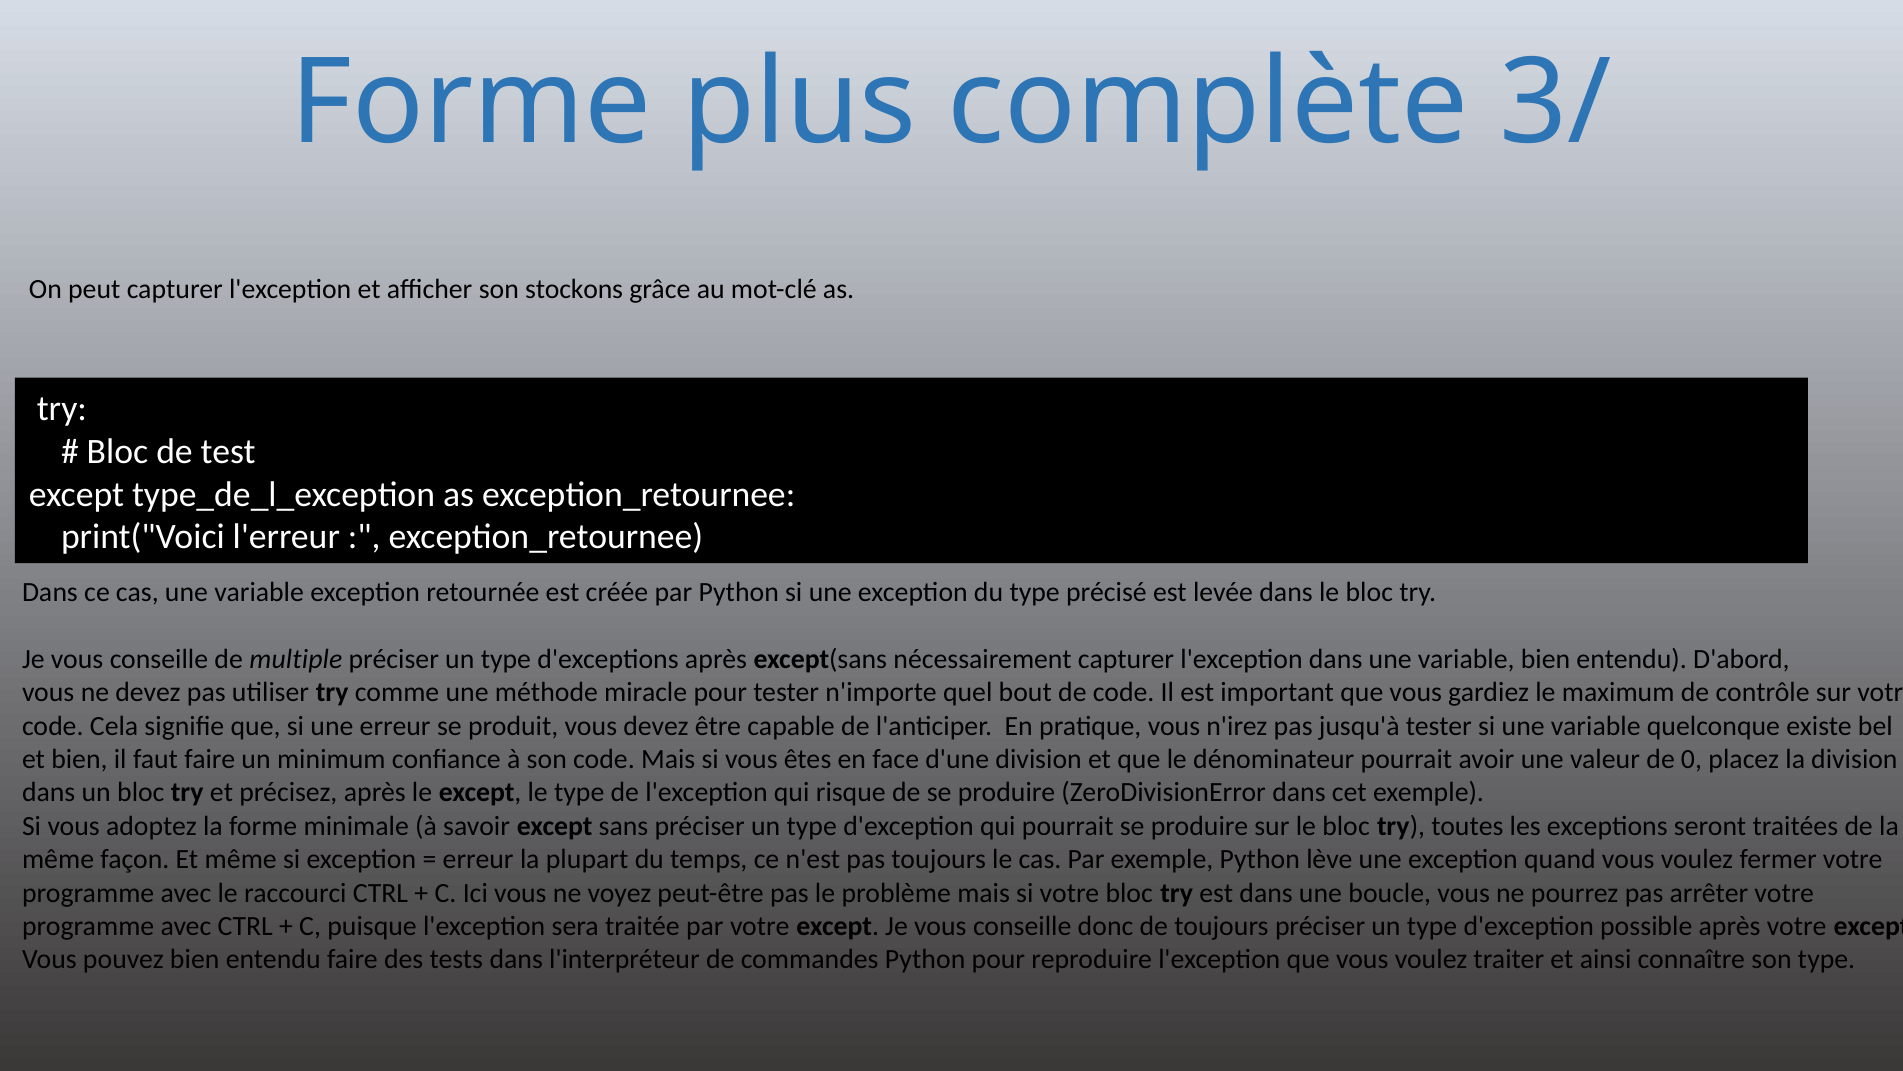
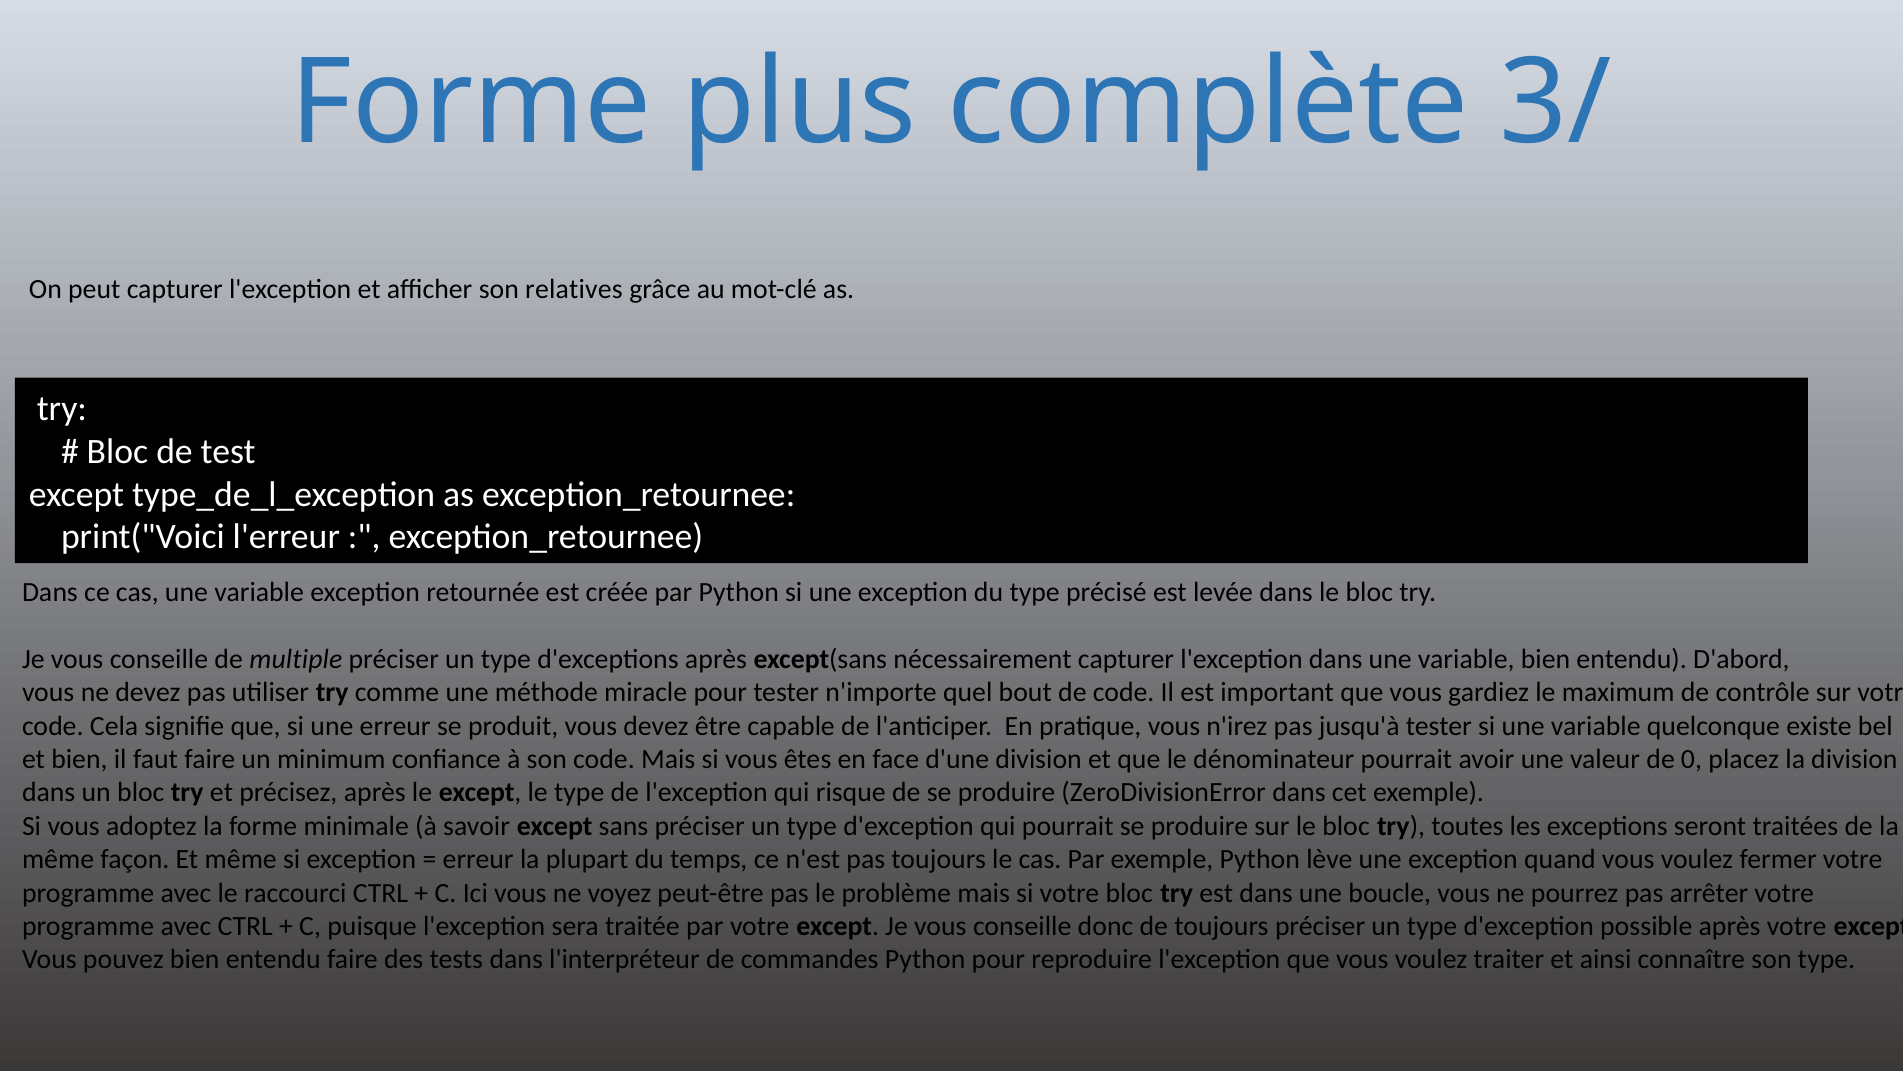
stockons: stockons -> relatives
